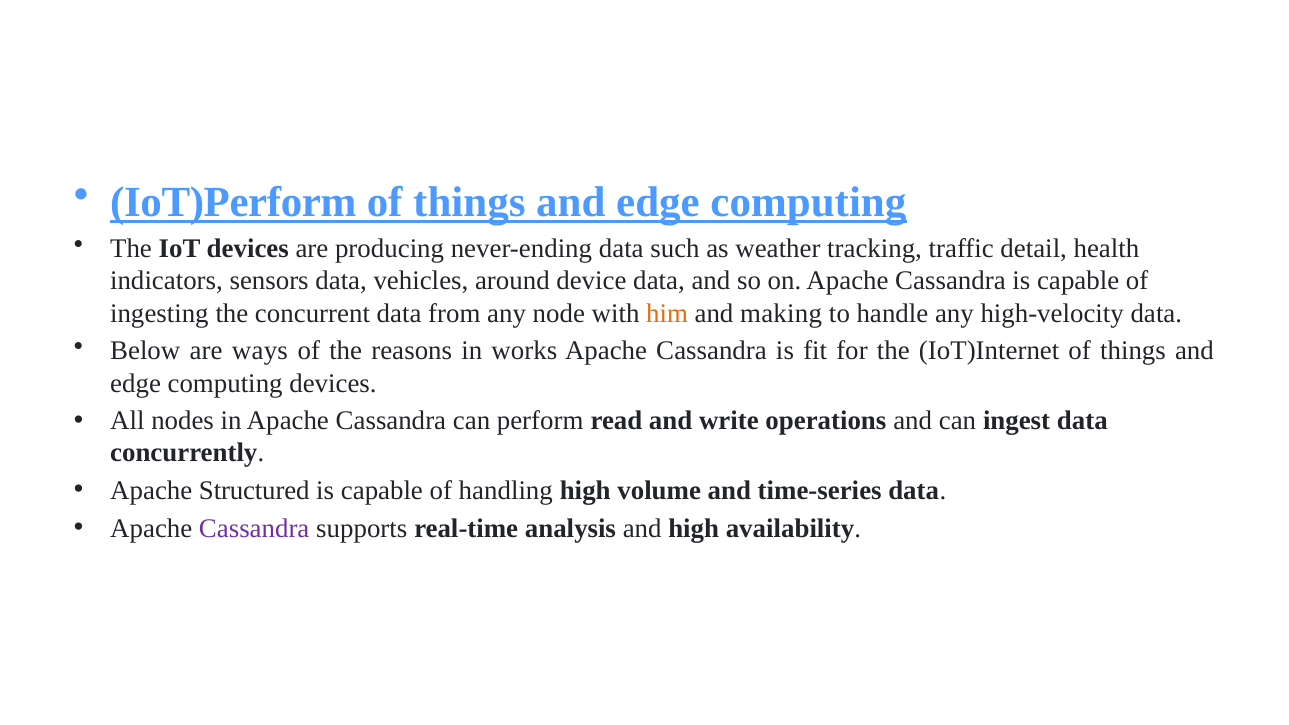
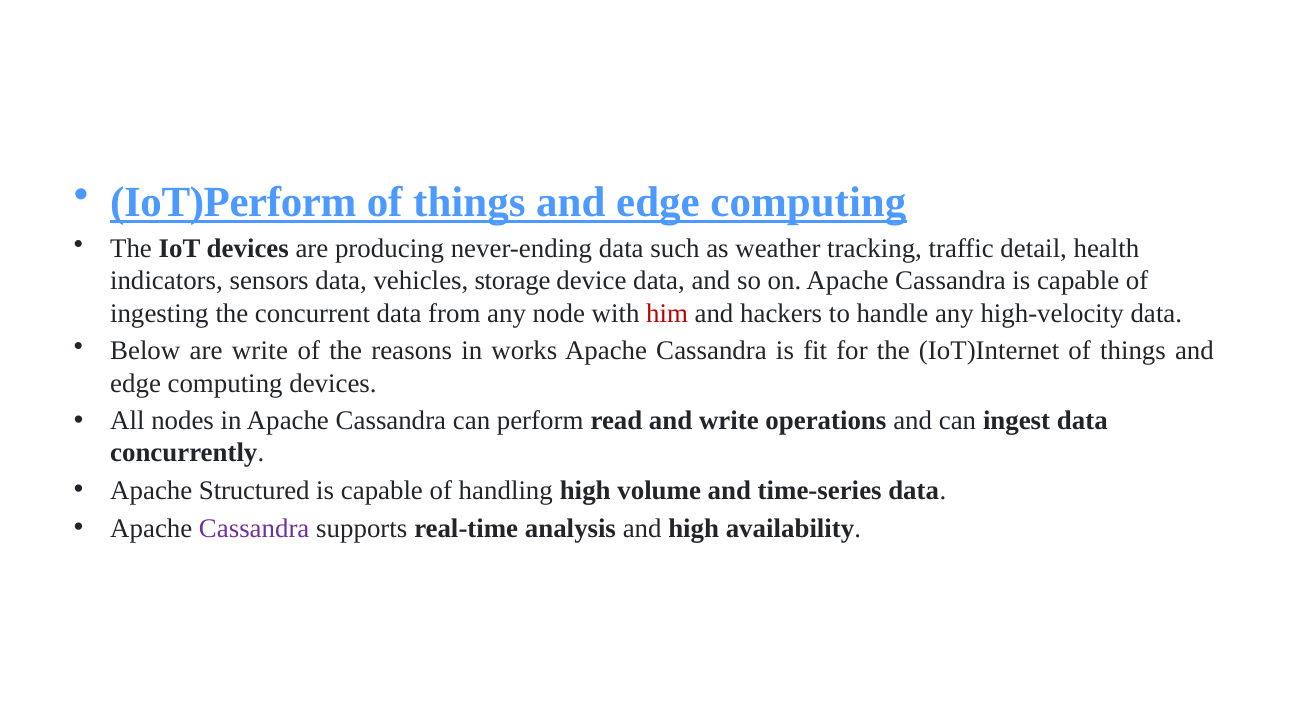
around: around -> storage
him colour: orange -> red
making: making -> hackers
are ways: ways -> write
